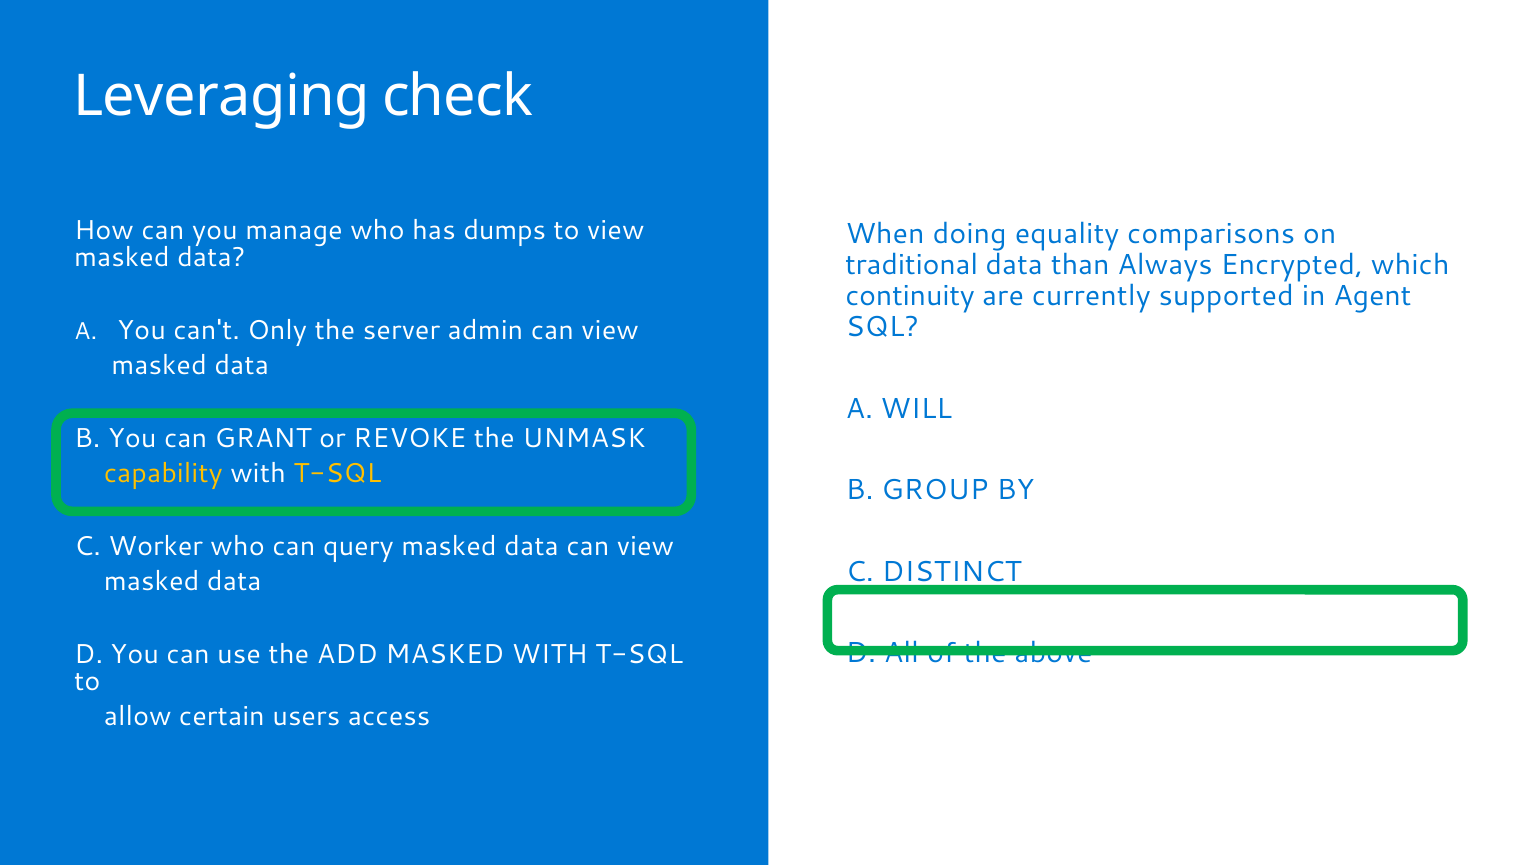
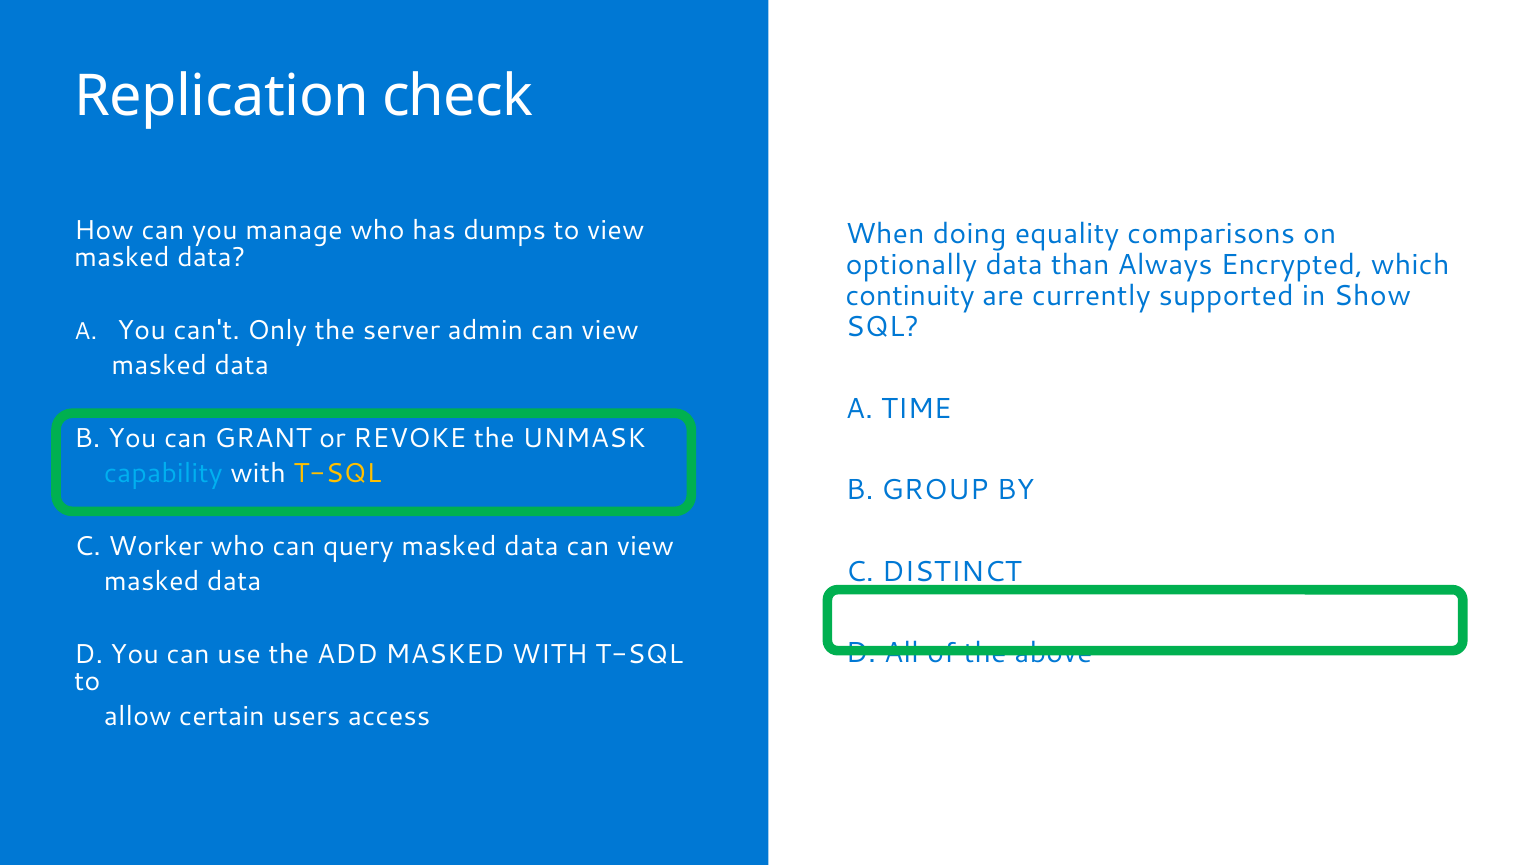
Leveraging: Leveraging -> Replication
traditional: traditional -> optionally
Agent: Agent -> Show
WILL: WILL -> TIME
capability colour: yellow -> light blue
